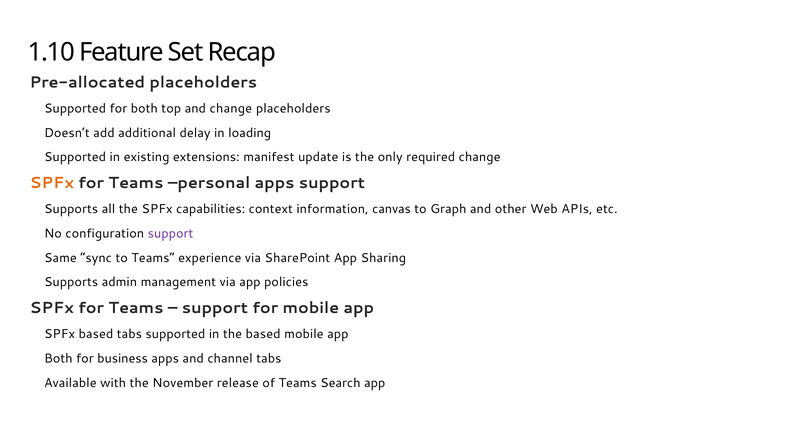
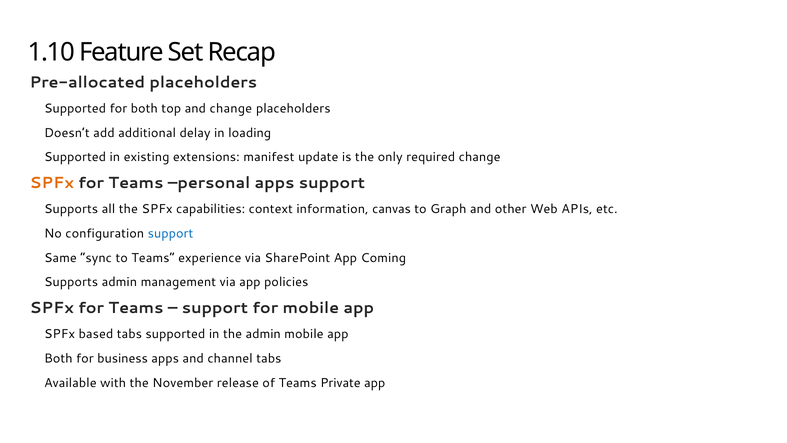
support at (171, 233) colour: purple -> blue
Sharing: Sharing -> Coming
the based: based -> admin
Search: Search -> Private
